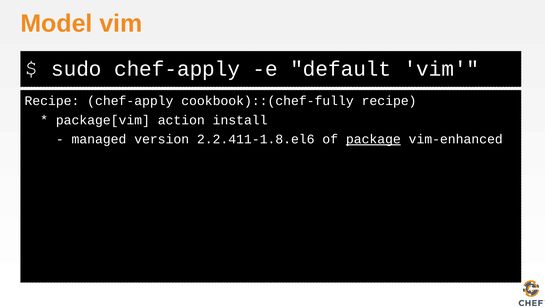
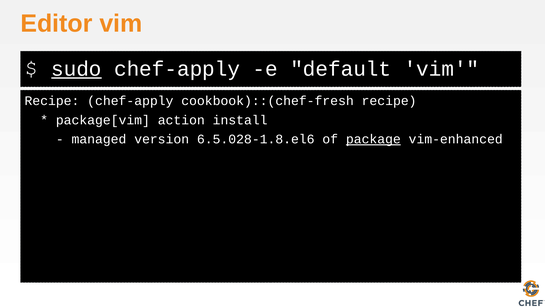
Model: Model -> Editor
sudo underline: none -> present
cookbook)::(chef-fully: cookbook)::(chef-fully -> cookbook)::(chef-fresh
2.2.411-1.8.el6: 2.2.411-1.8.el6 -> 6.5.028-1.8.el6
